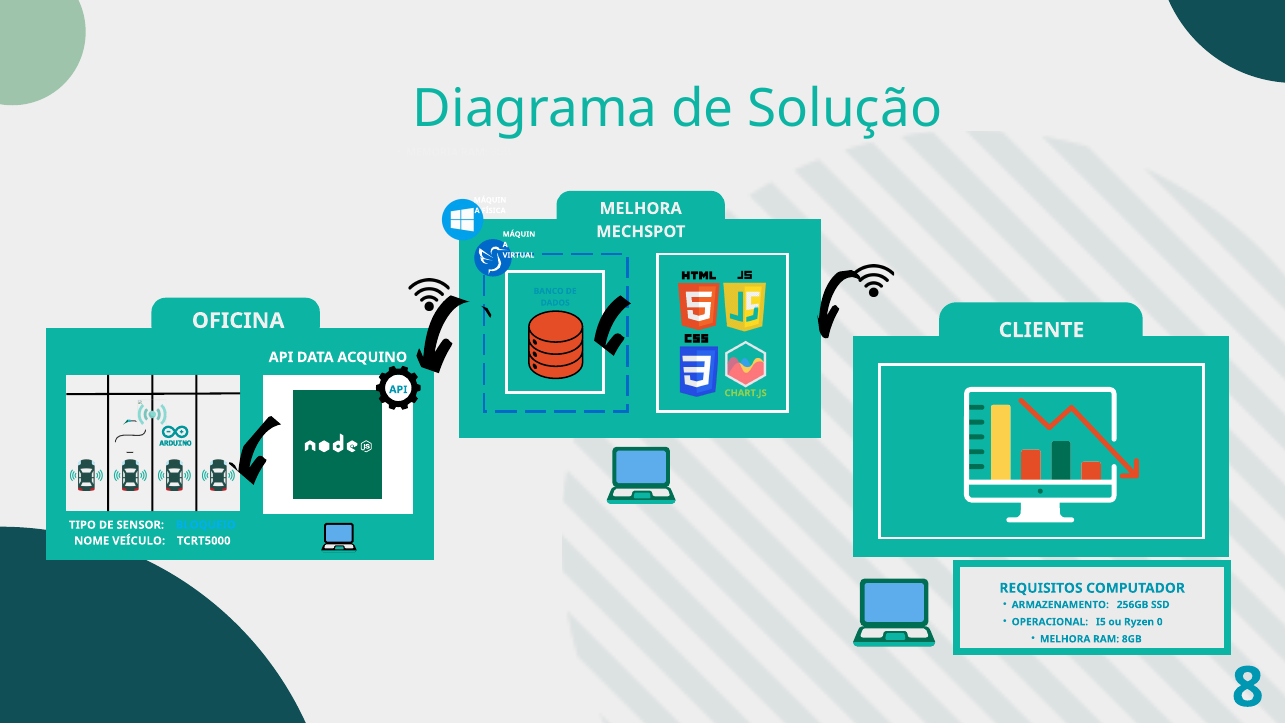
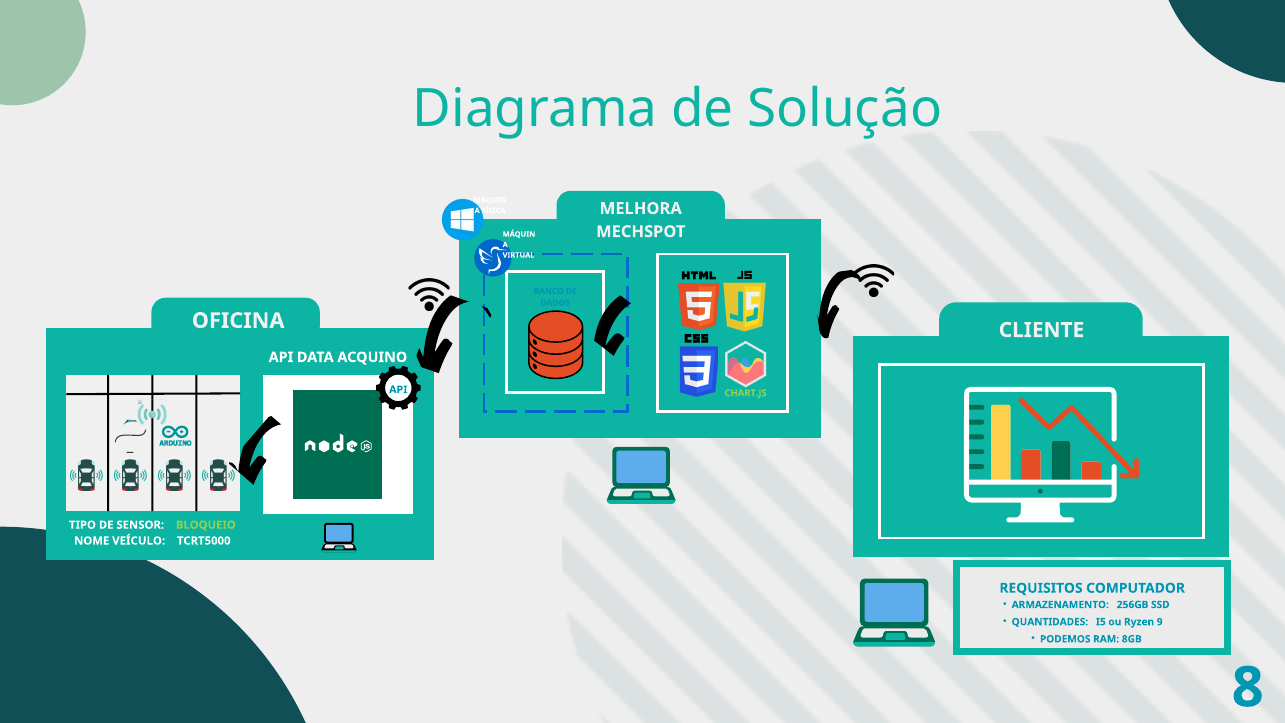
BLOQUEIO colour: light blue -> light green
OPERACIONAL: OPERACIONAL -> QUANTIDADES
0: 0 -> 9
MELHORA at (1065, 639): MELHORA -> PODEMOS
